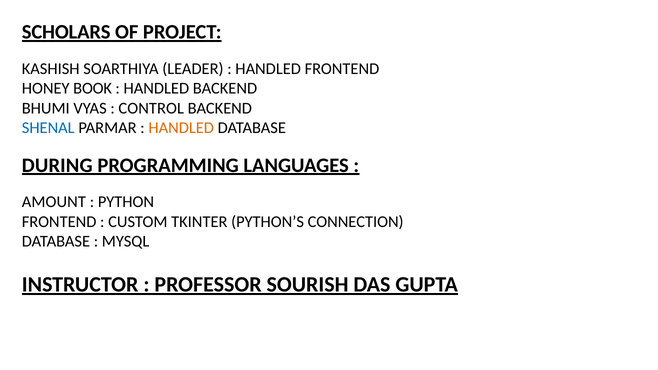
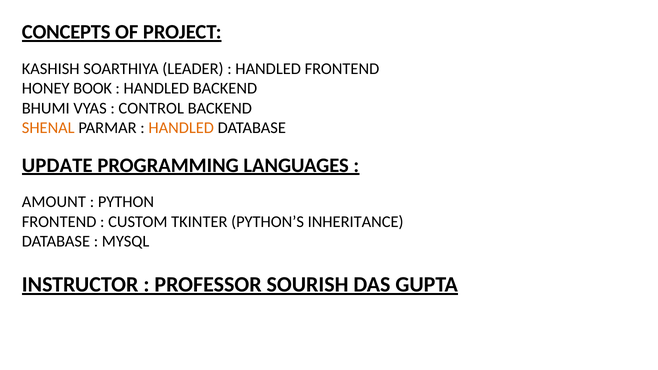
SCHOLARS: SCHOLARS -> CONCEPTS
SHENAL colour: blue -> orange
DURING: DURING -> UPDATE
CONNECTION: CONNECTION -> INHERITANCE
